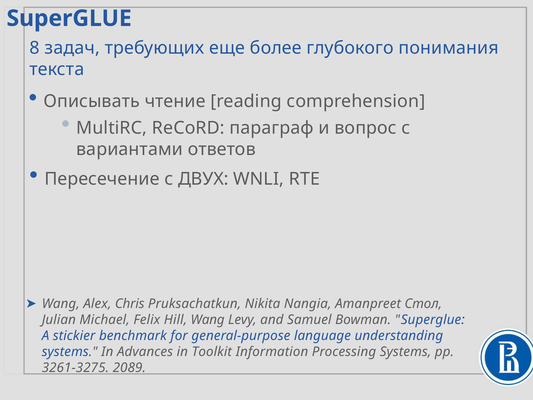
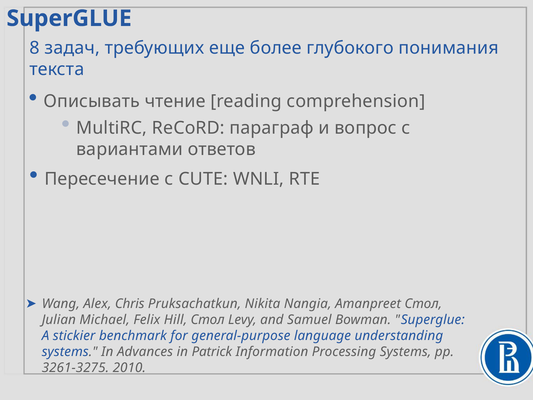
ДВУХ: ДВУХ -> CUTE
Hill Wang: Wang -> Стол
Toolkit: Toolkit -> Patrick
2089: 2089 -> 2010
